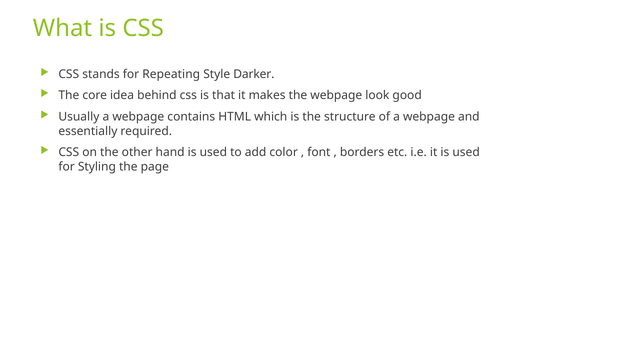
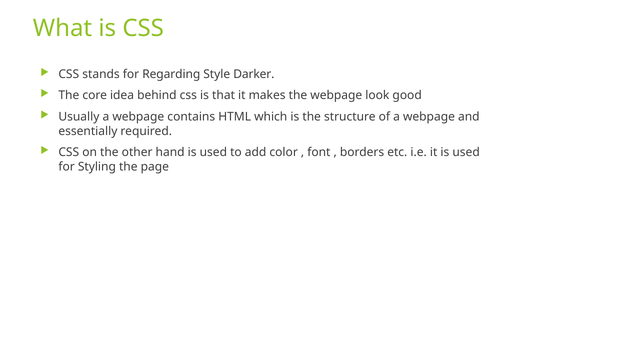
Repeating: Repeating -> Regarding
